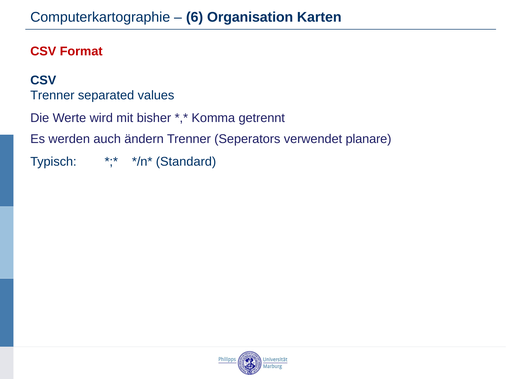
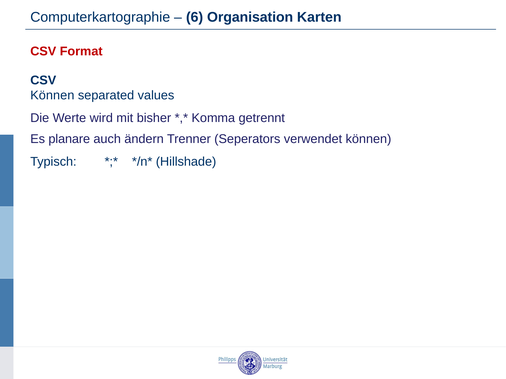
Trenner at (52, 95): Trenner -> Können
werden: werden -> planare
verwendet planare: planare -> können
Standard: Standard -> Hillshade
